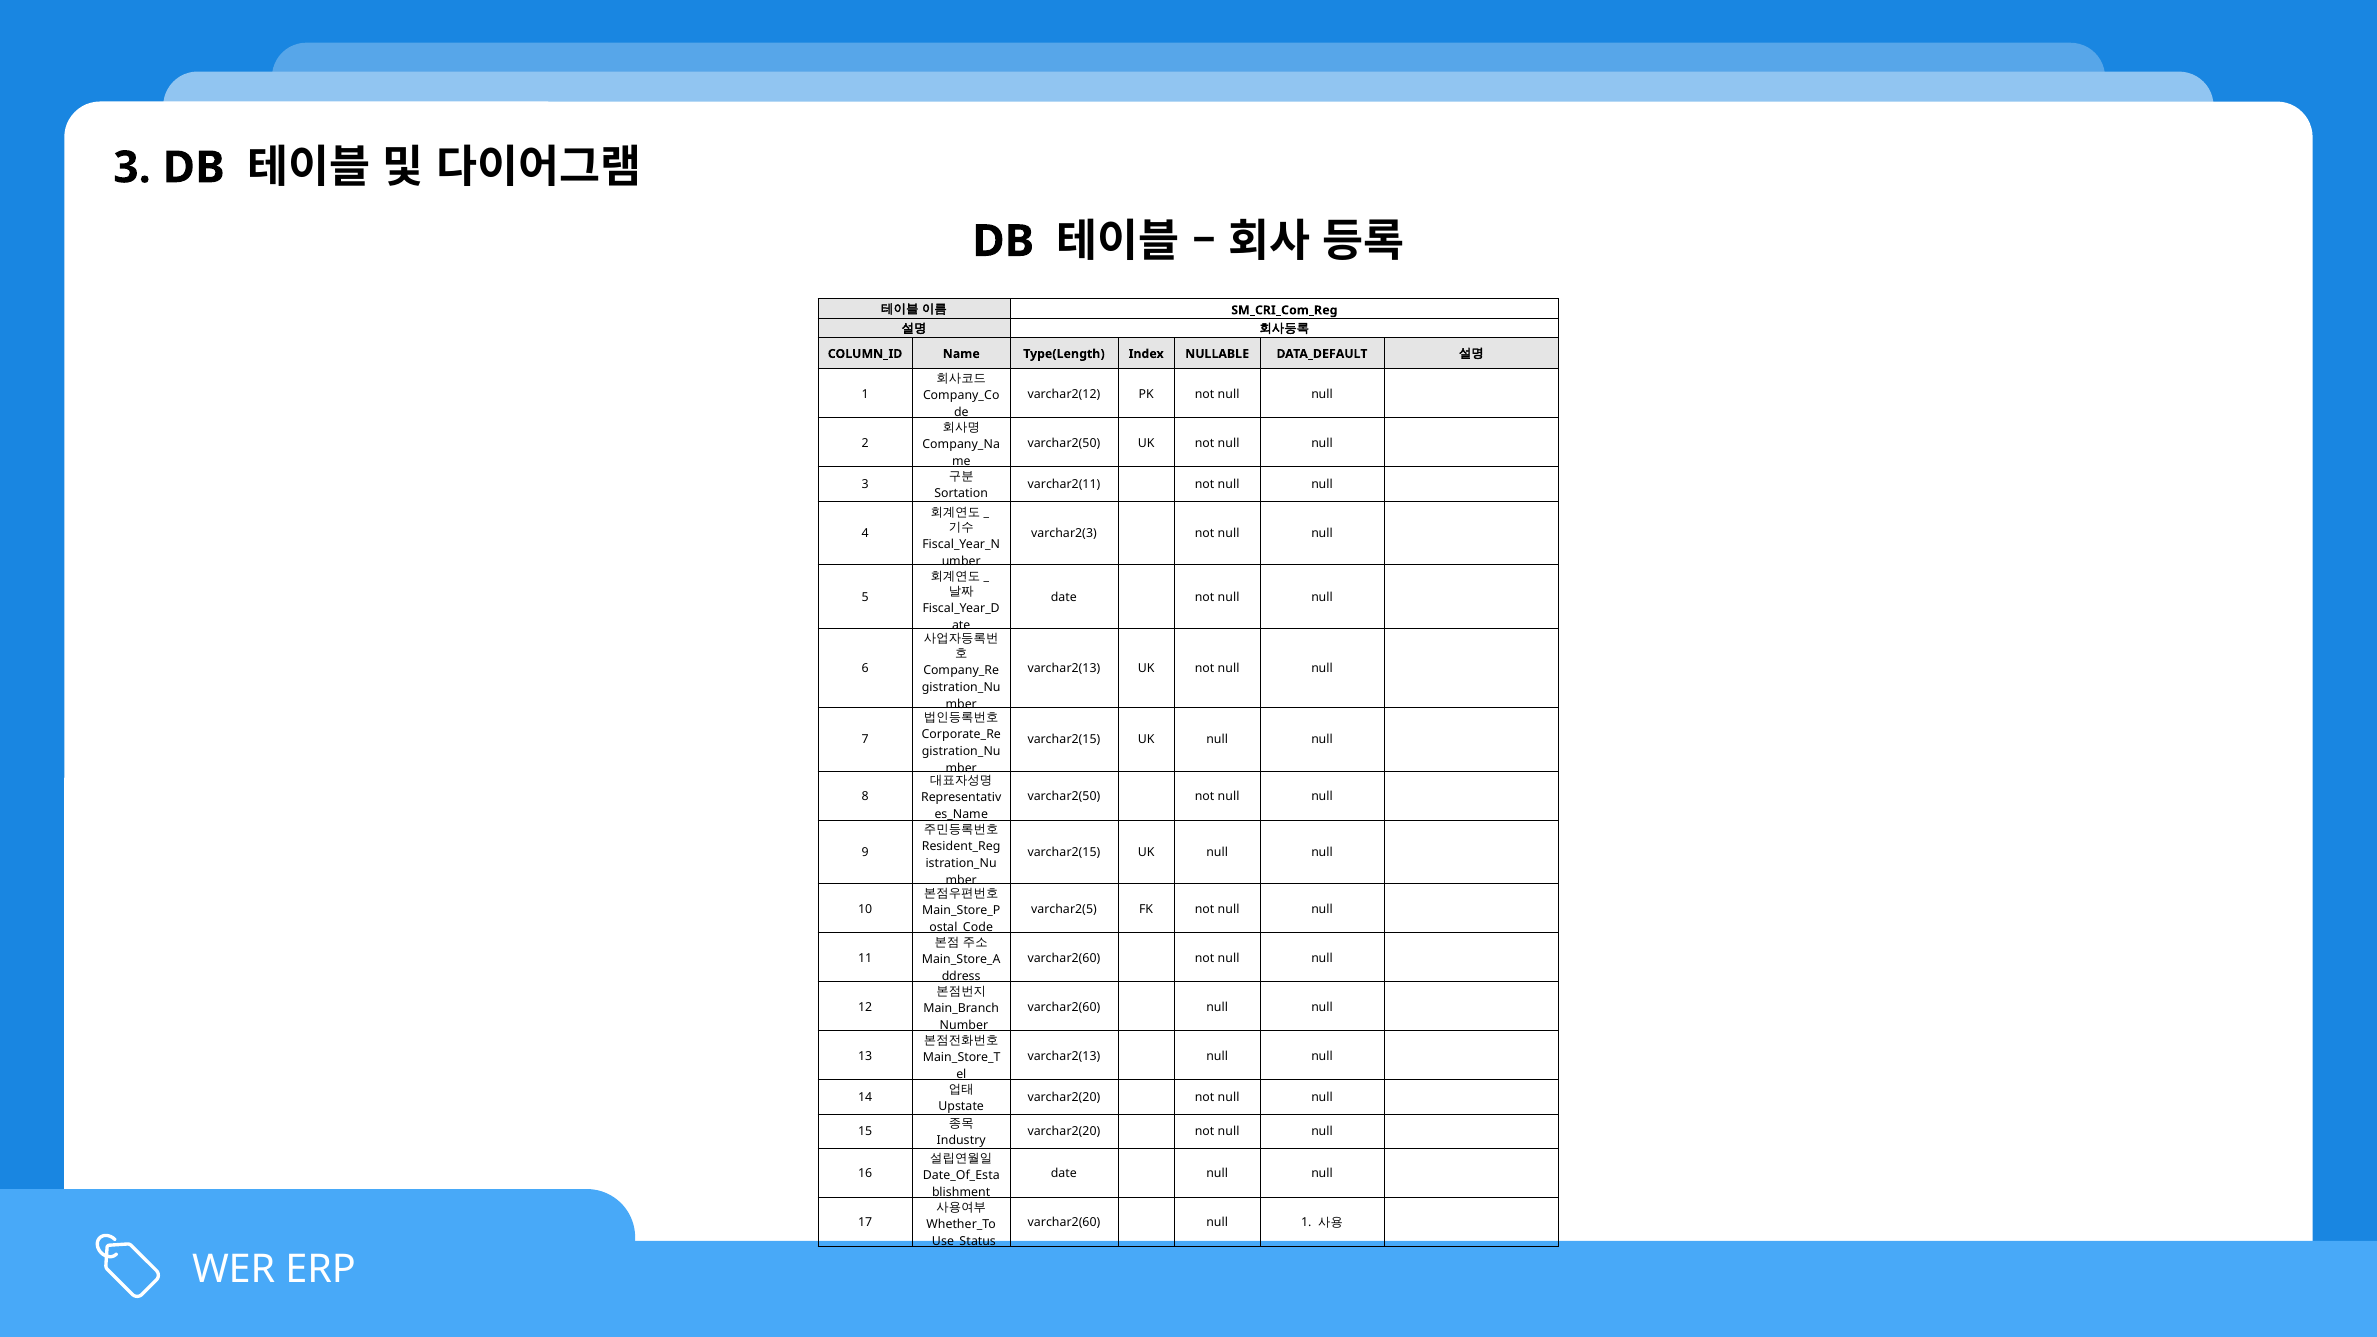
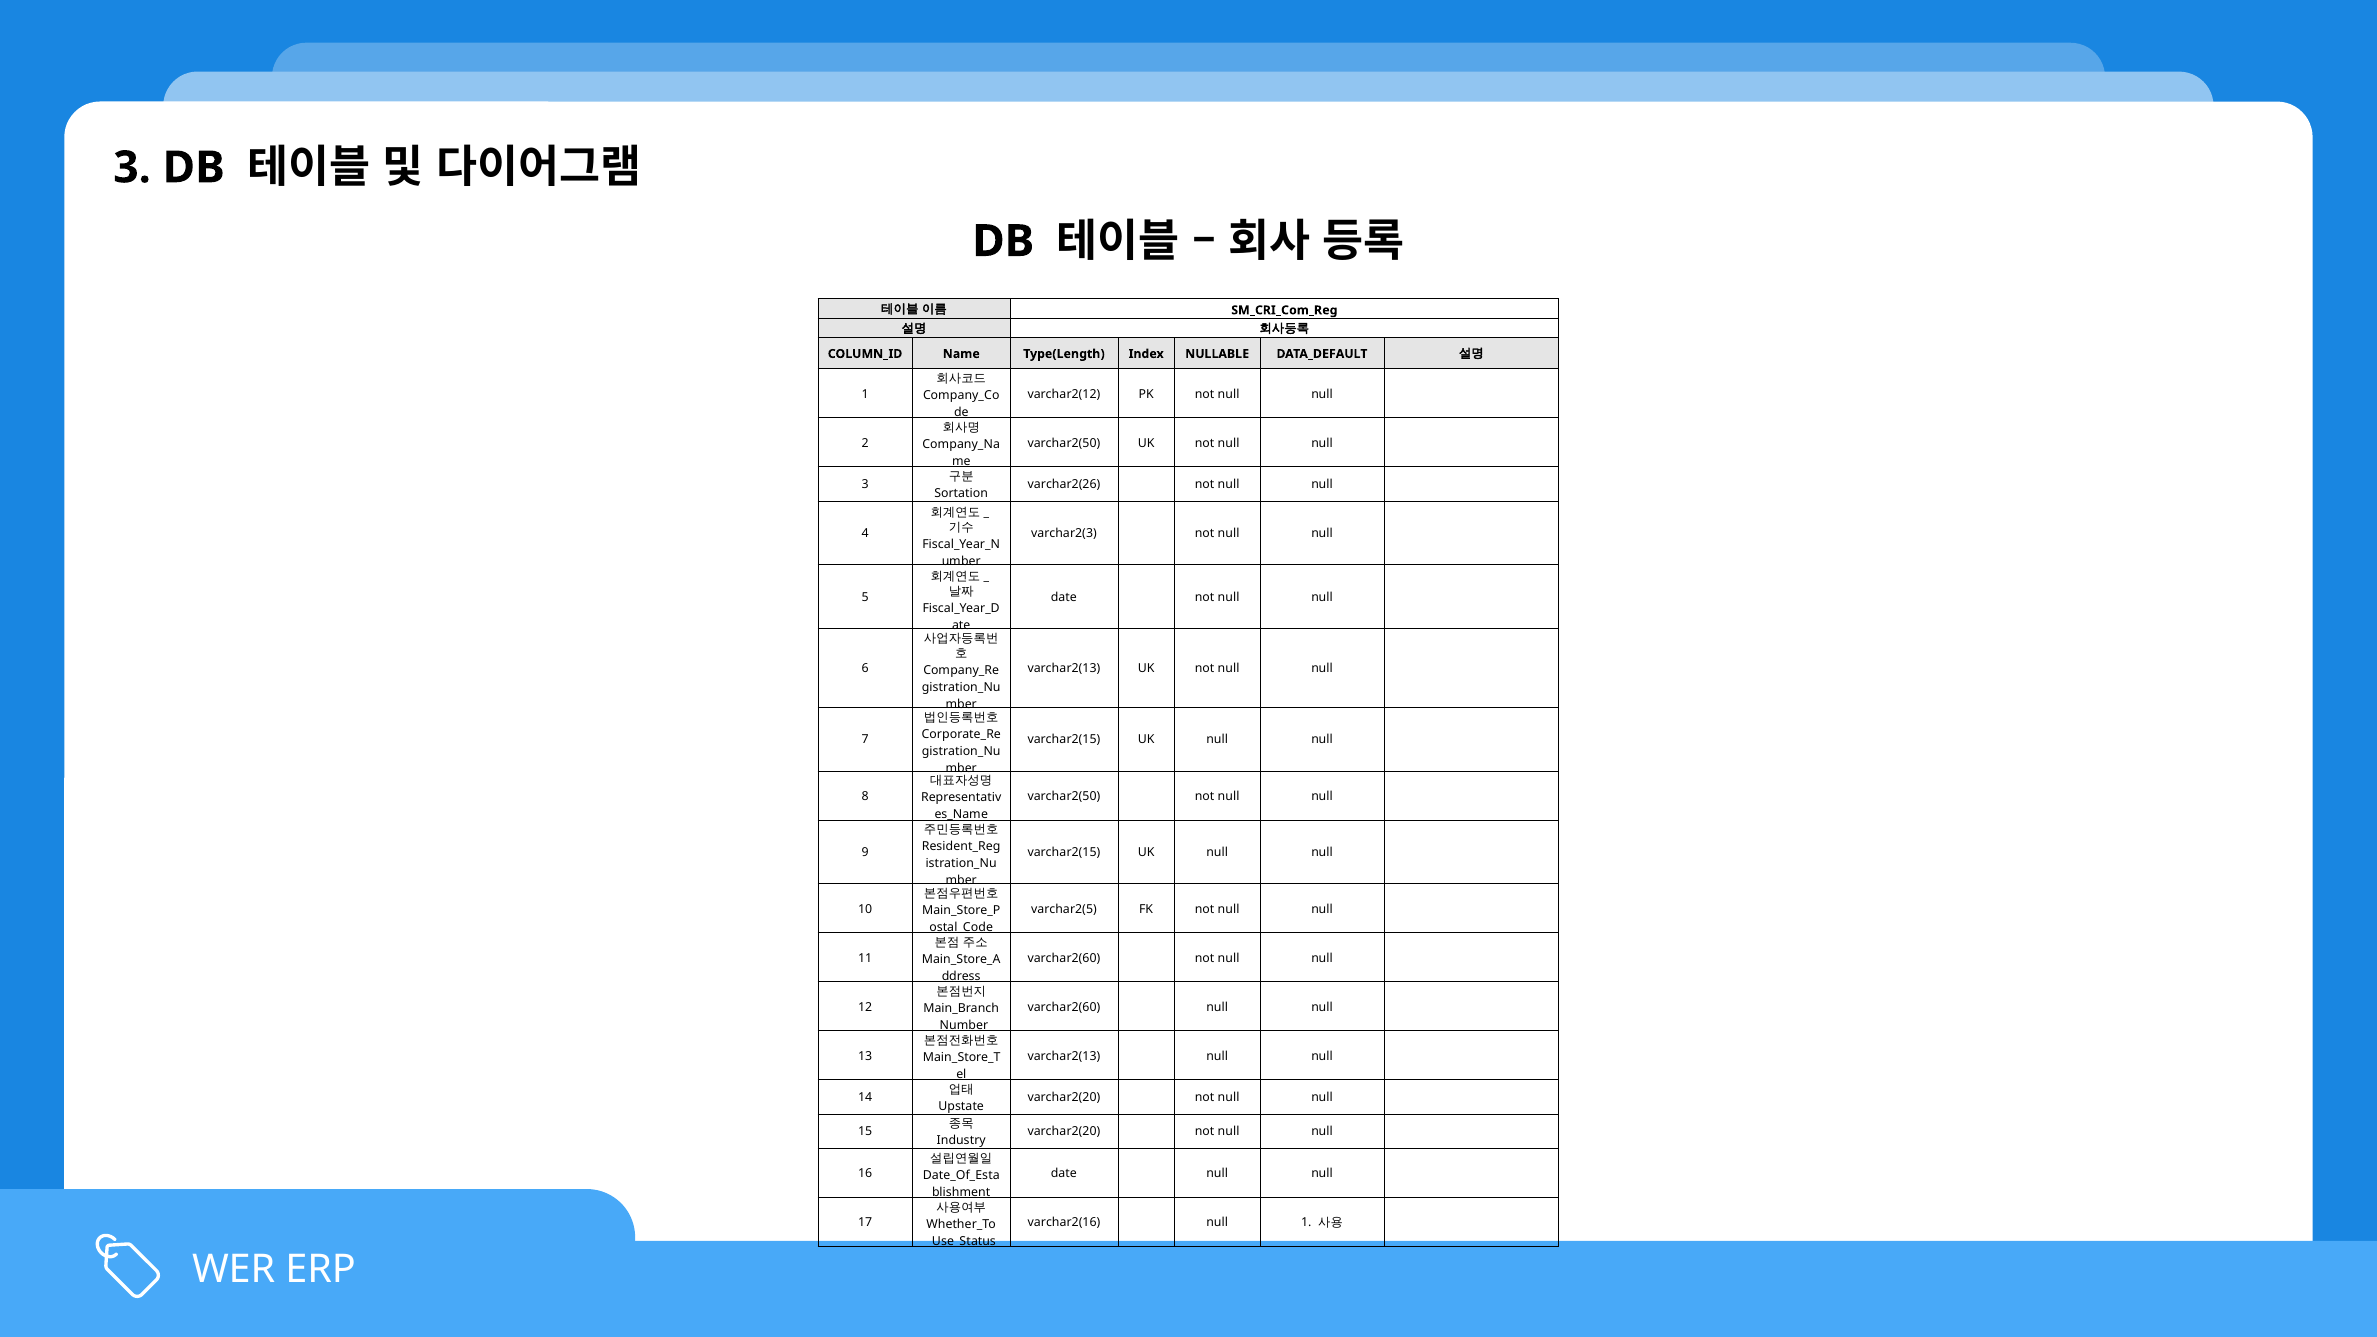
varchar2(11: varchar2(11 -> varchar2(26
varchar2(60 at (1064, 1222): varchar2(60 -> varchar2(16
